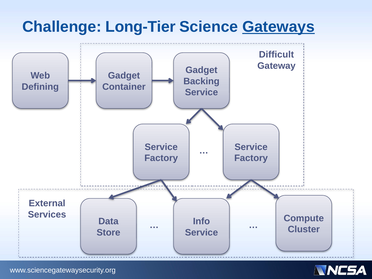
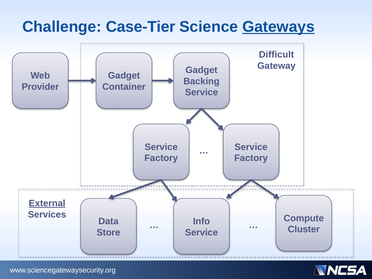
Long-Tier: Long-Tier -> Case-Tier
Defining: Defining -> Provider
External underline: none -> present
